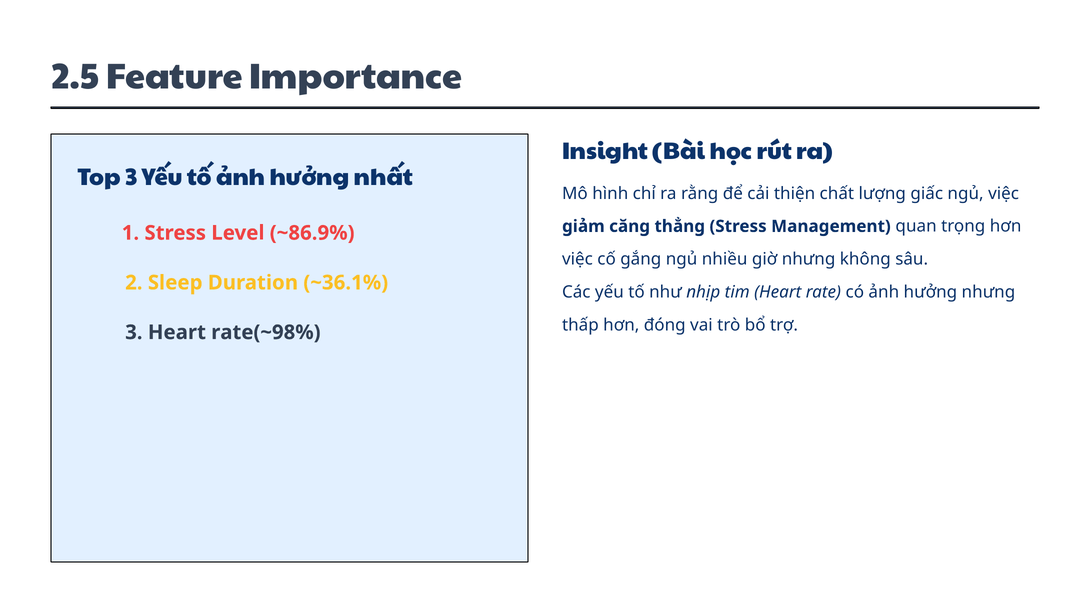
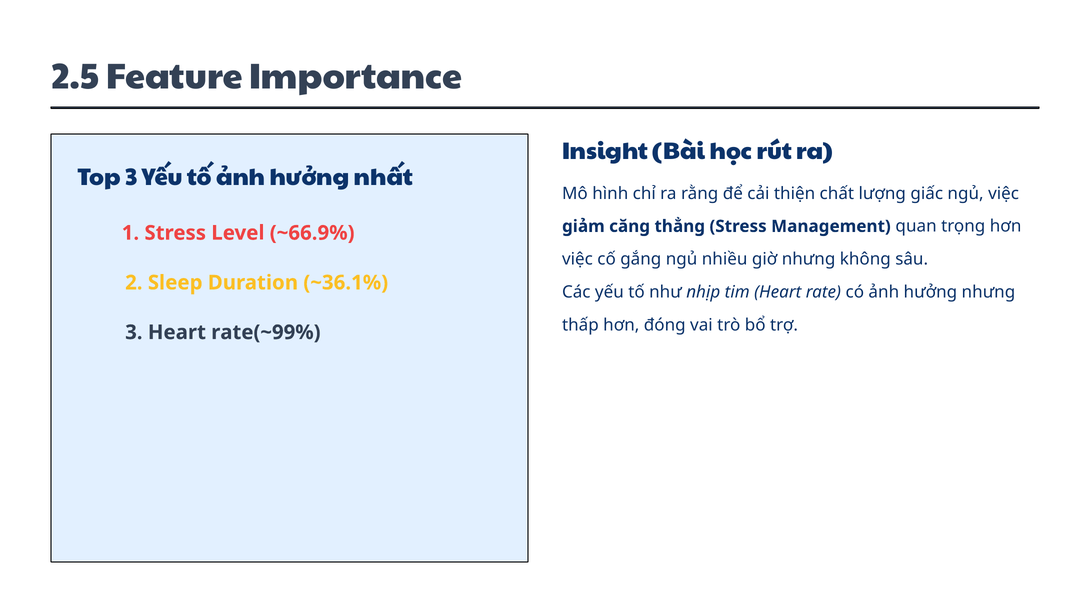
~86.9%: ~86.9% -> ~66.9%
rate(~98%: rate(~98% -> rate(~99%
